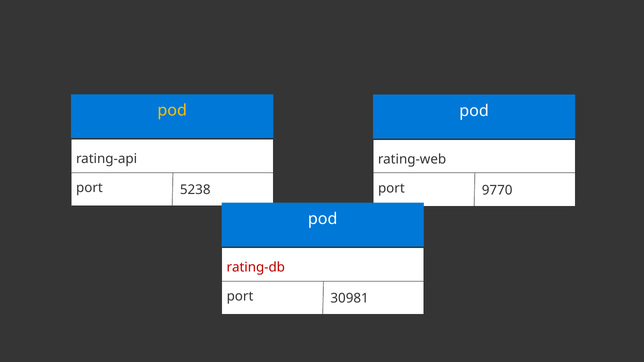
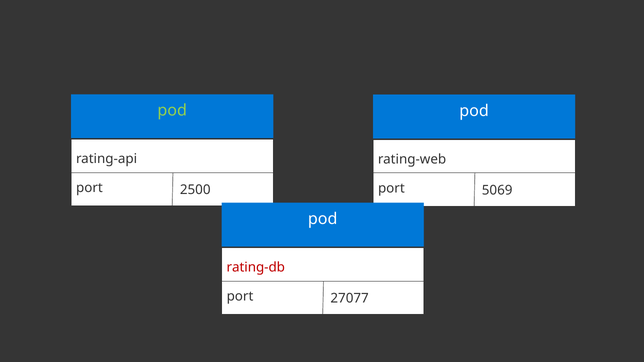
pod at (172, 111) colour: yellow -> light green
5238: 5238 -> 2500
9770: 9770 -> 5069
30981: 30981 -> 27077
